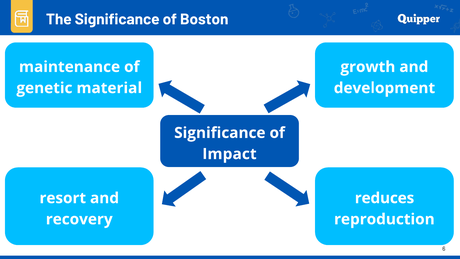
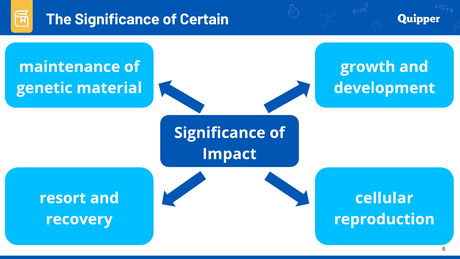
Boston: Boston -> Certain
reduces: reduces -> cellular
